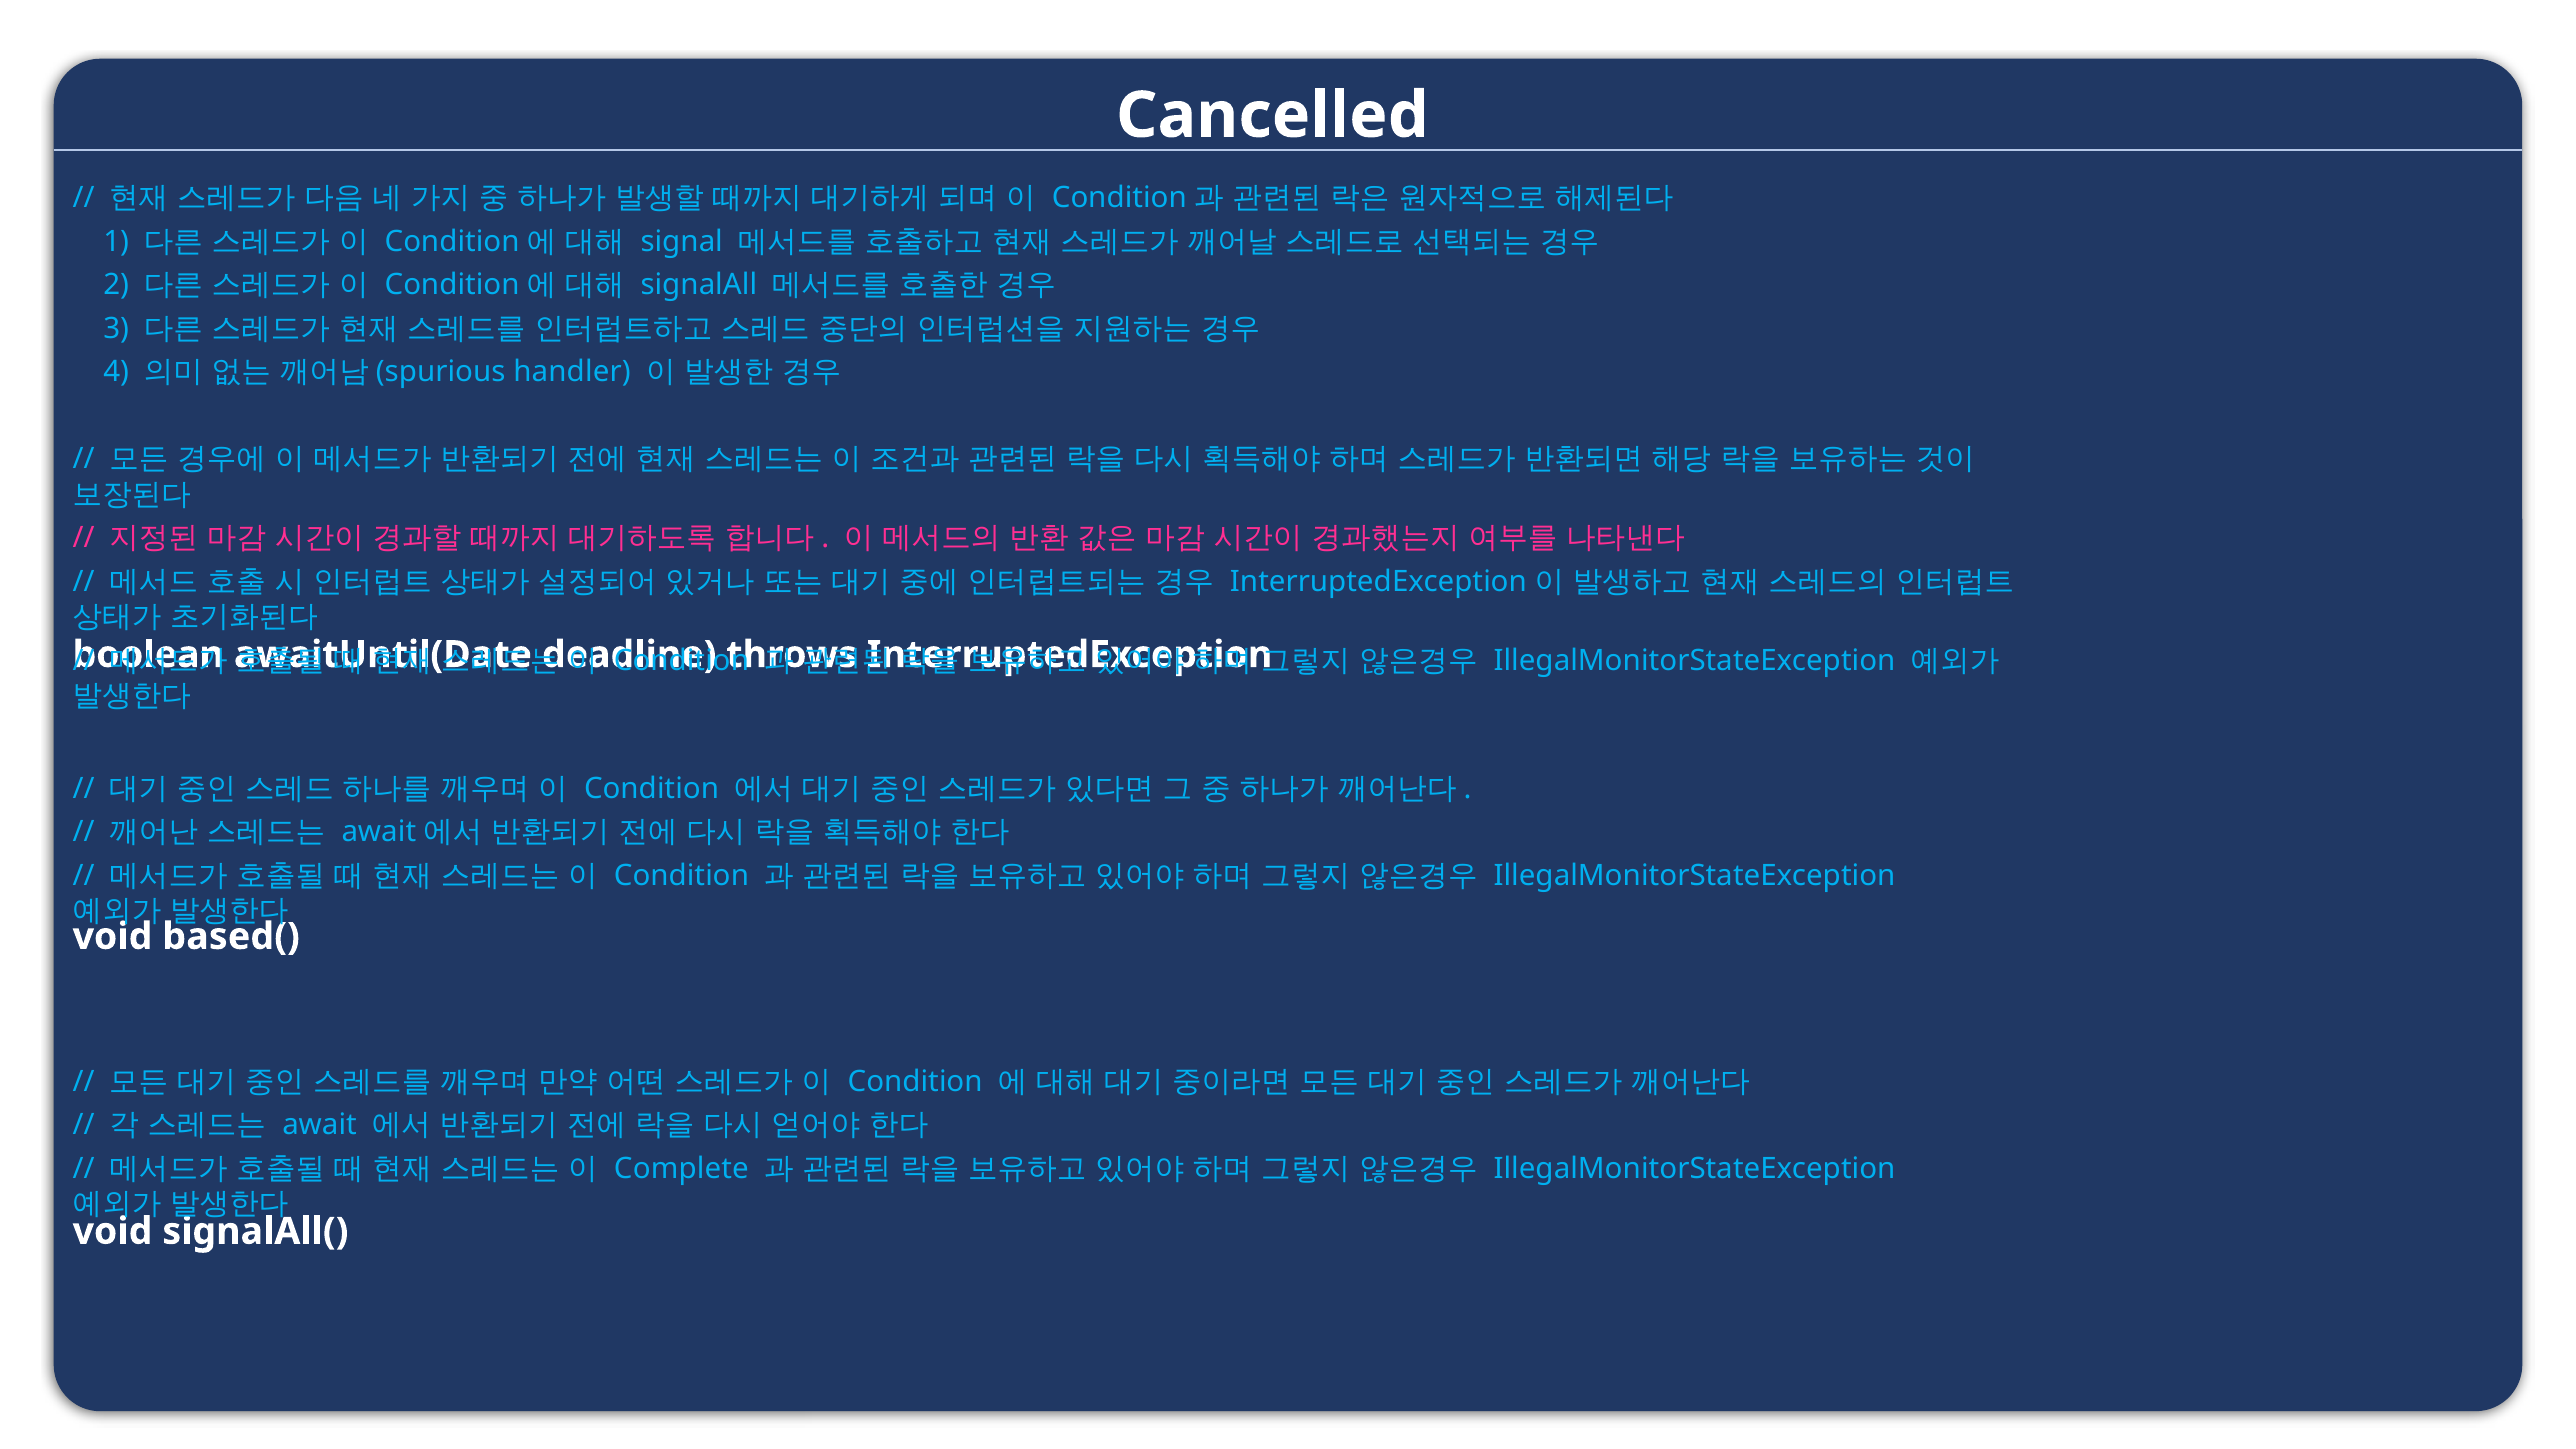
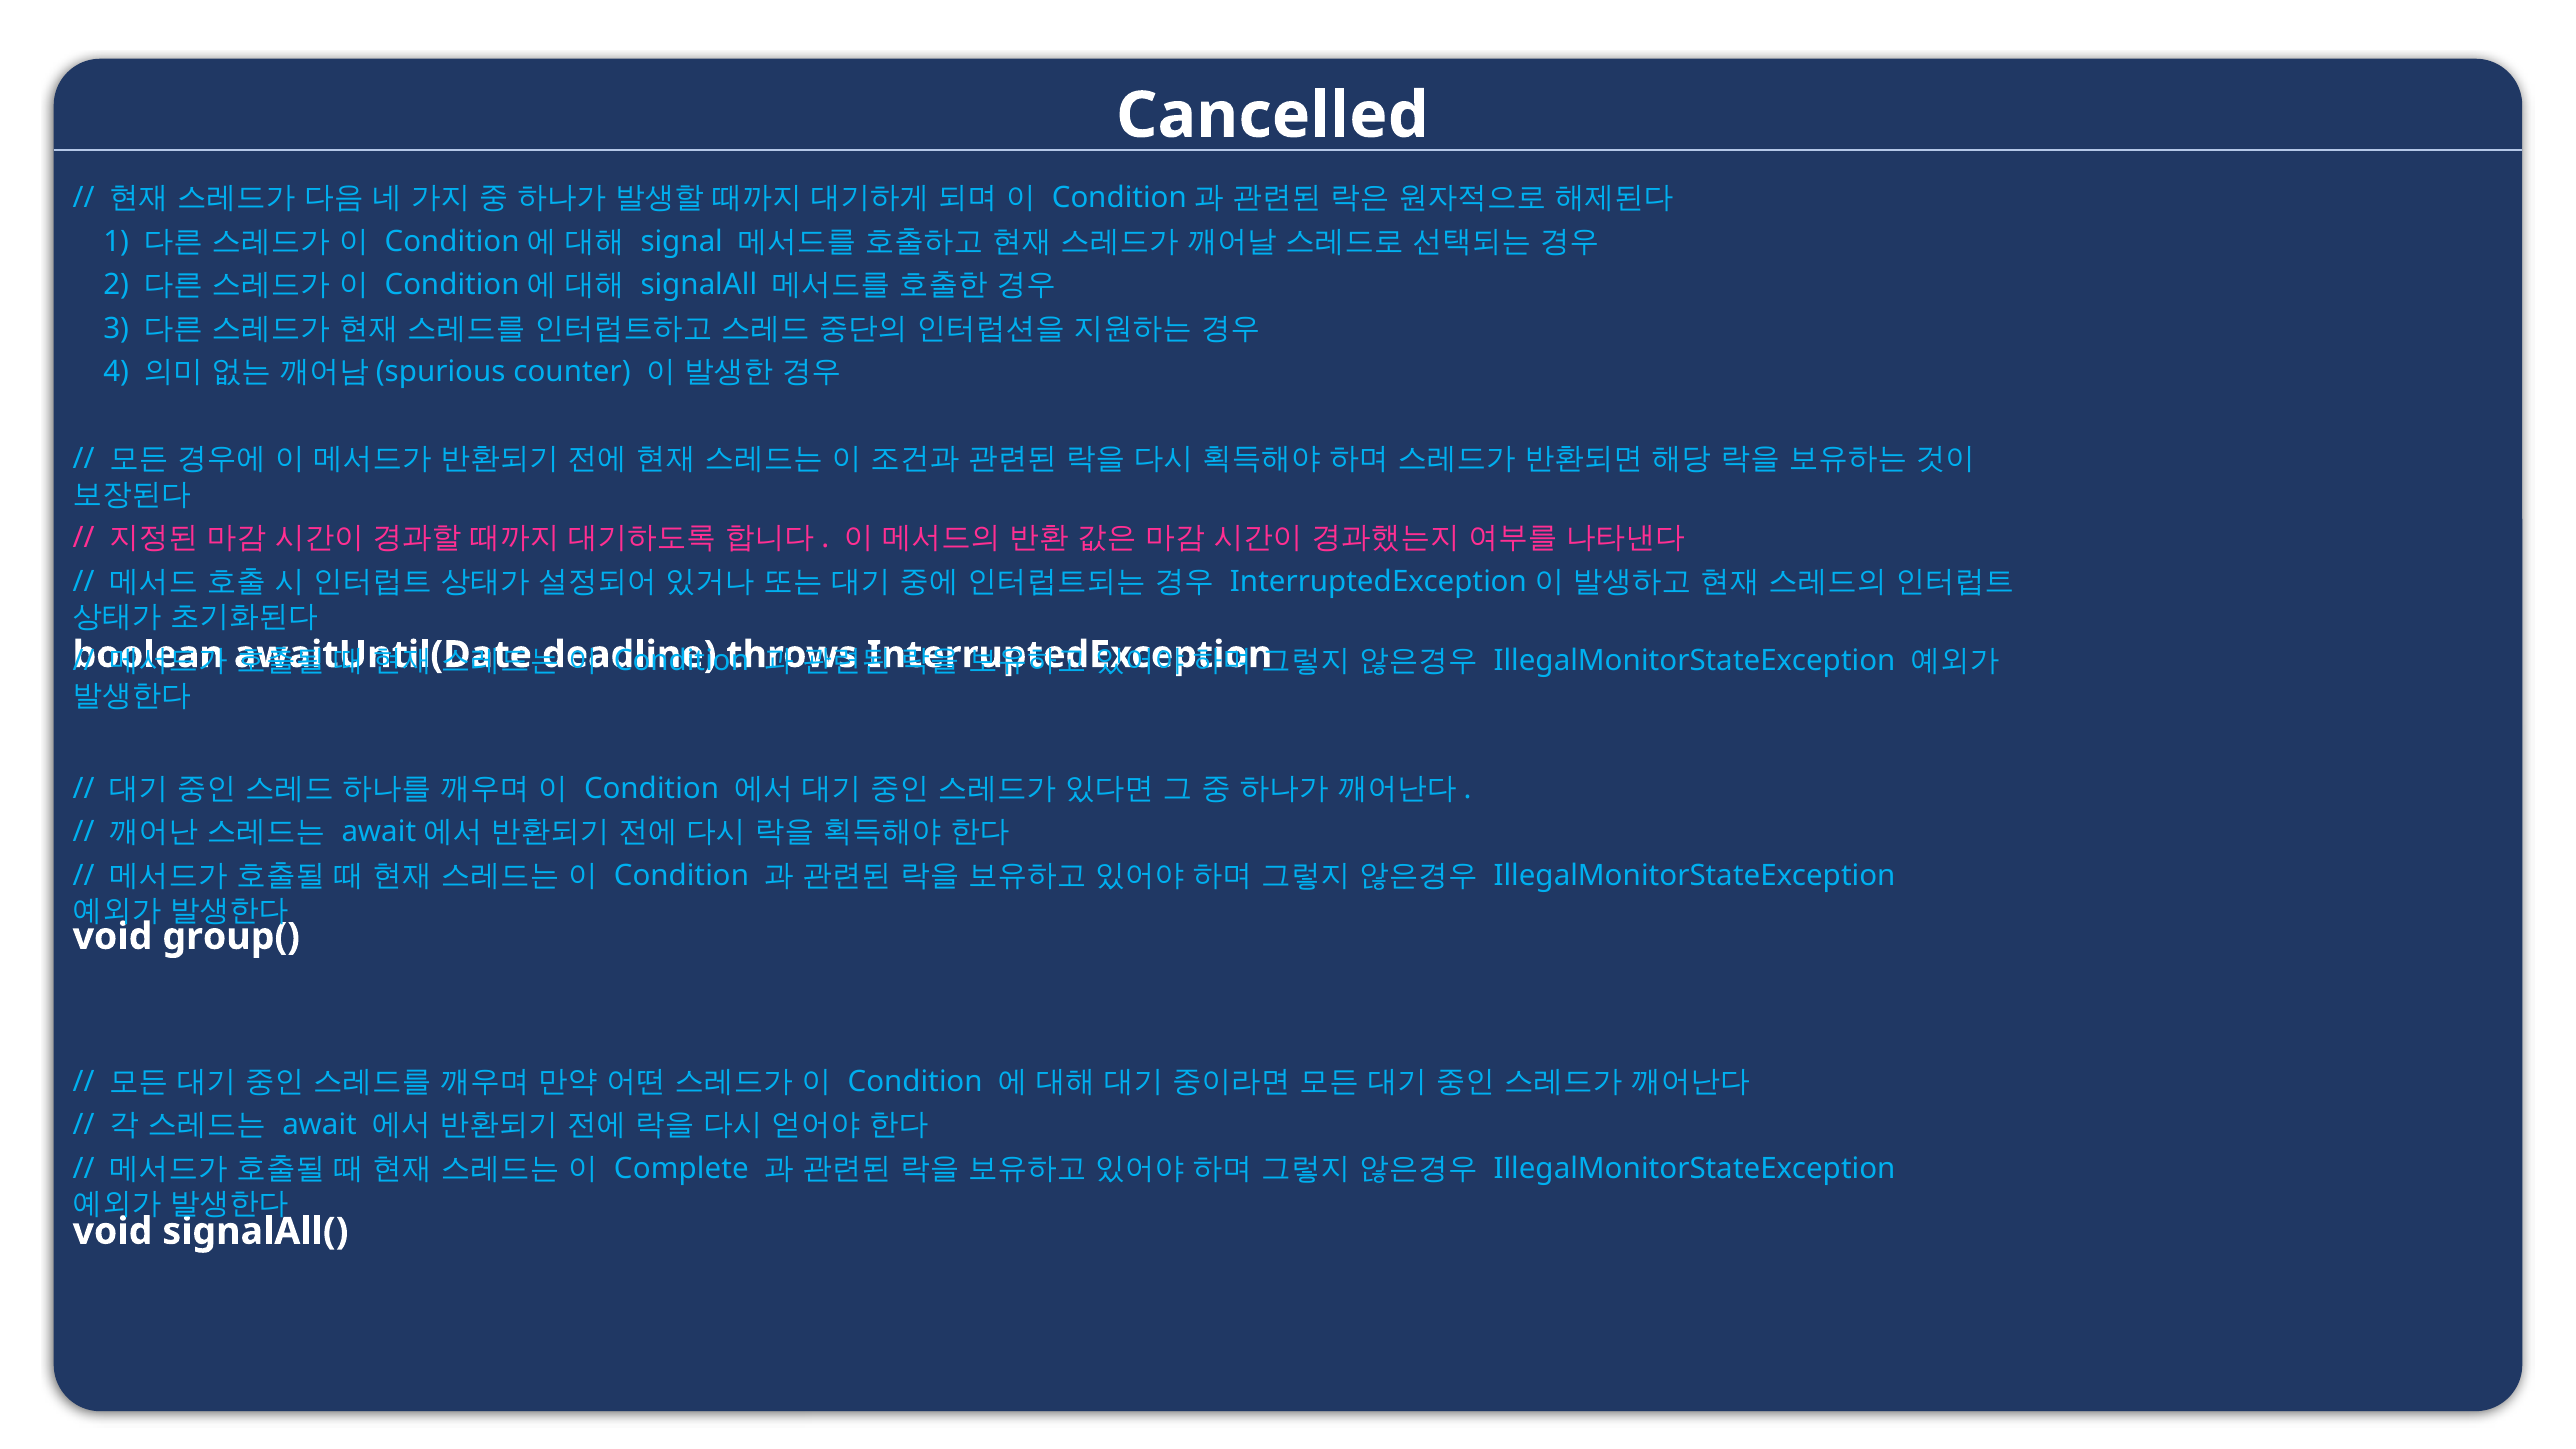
handler: handler -> counter
based(: based( -> group(
